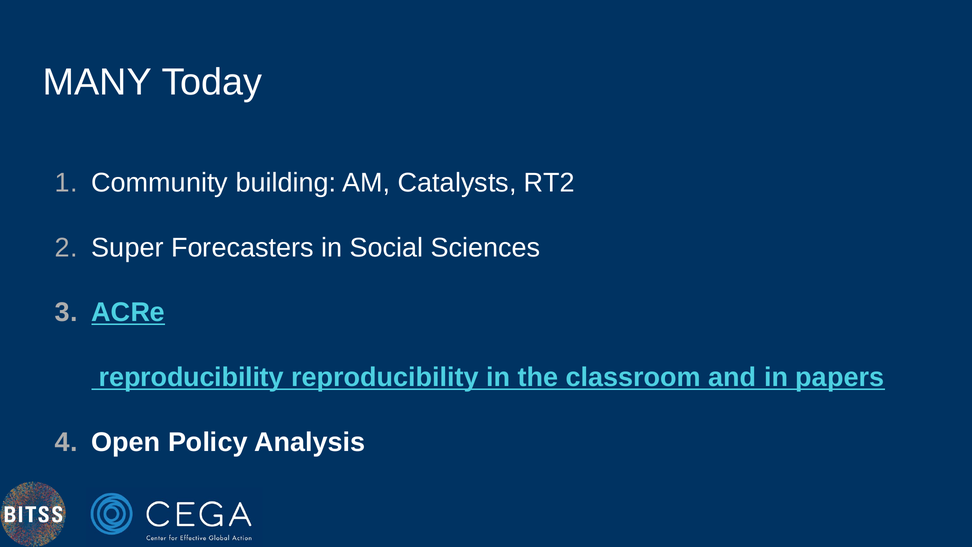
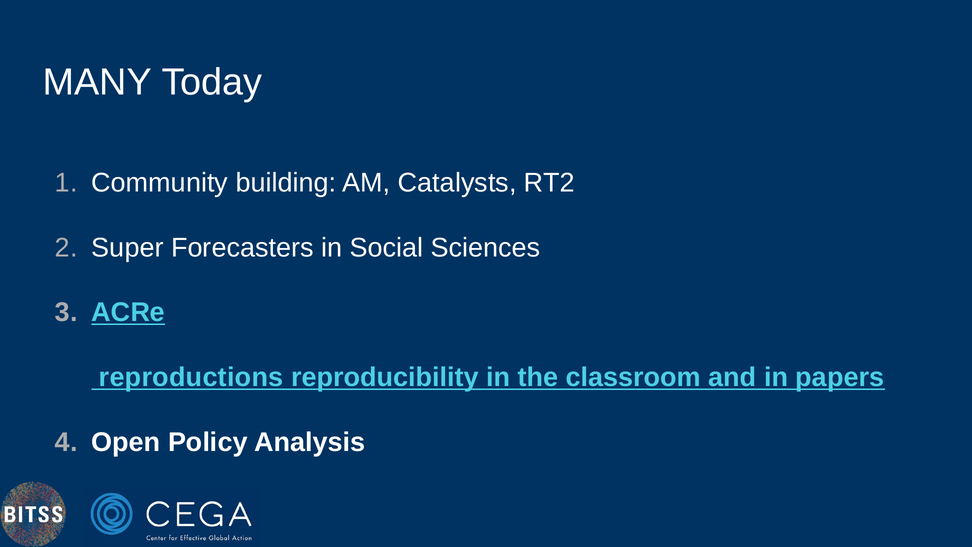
reproducibility at (191, 377): reproducibility -> reproductions
